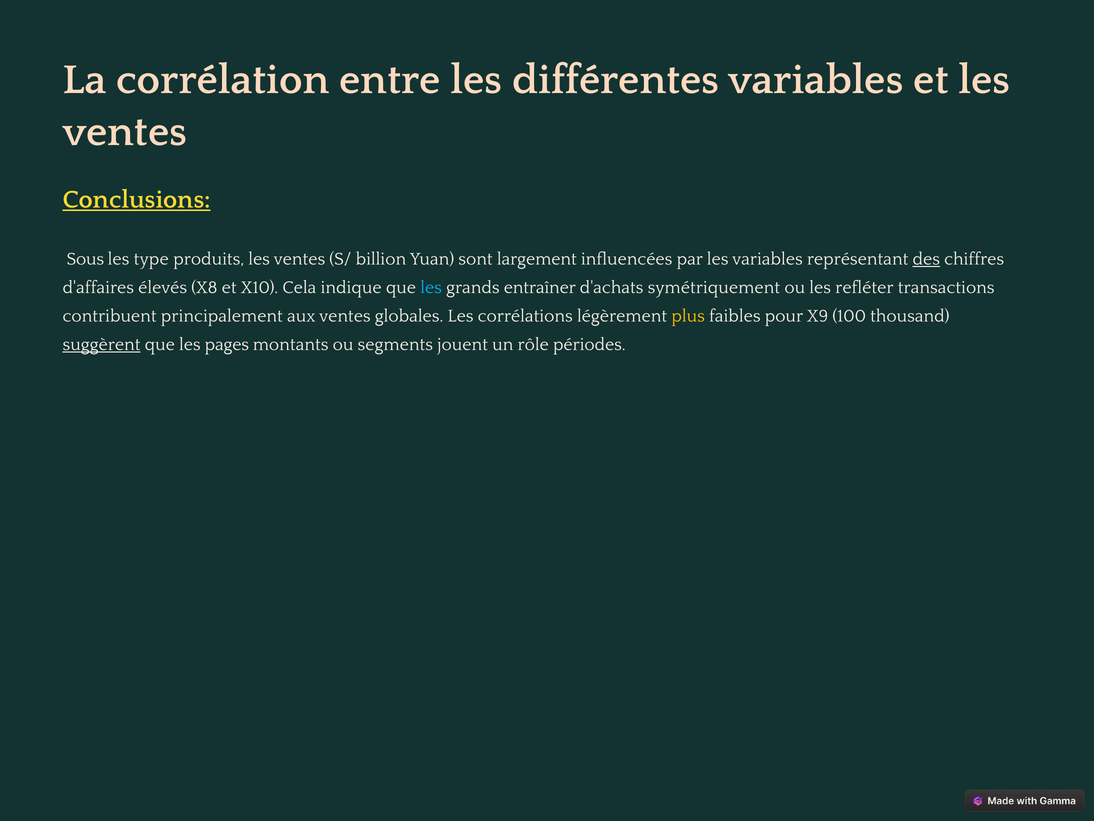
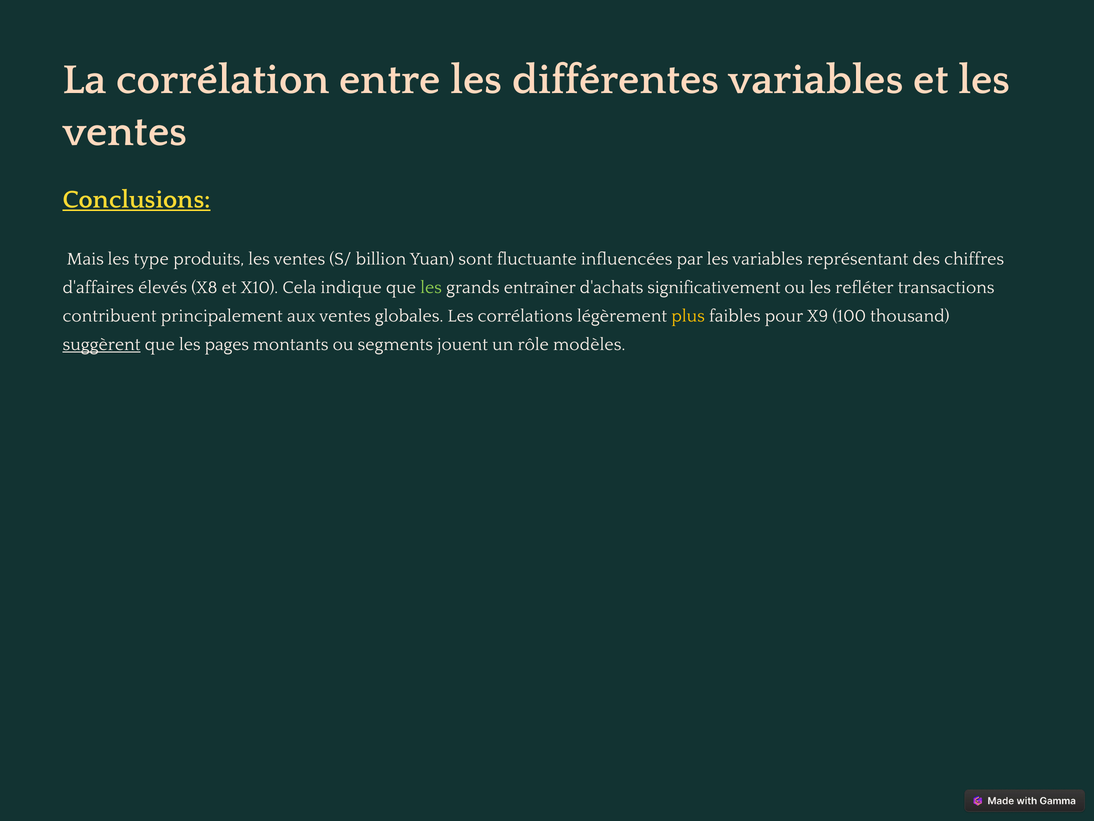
Sous: Sous -> Mais
largement: largement -> fluctuante
des underline: present -> none
les at (431, 287) colour: light blue -> light green
symétriquement: symétriquement -> significativement
périodes: périodes -> modèles
